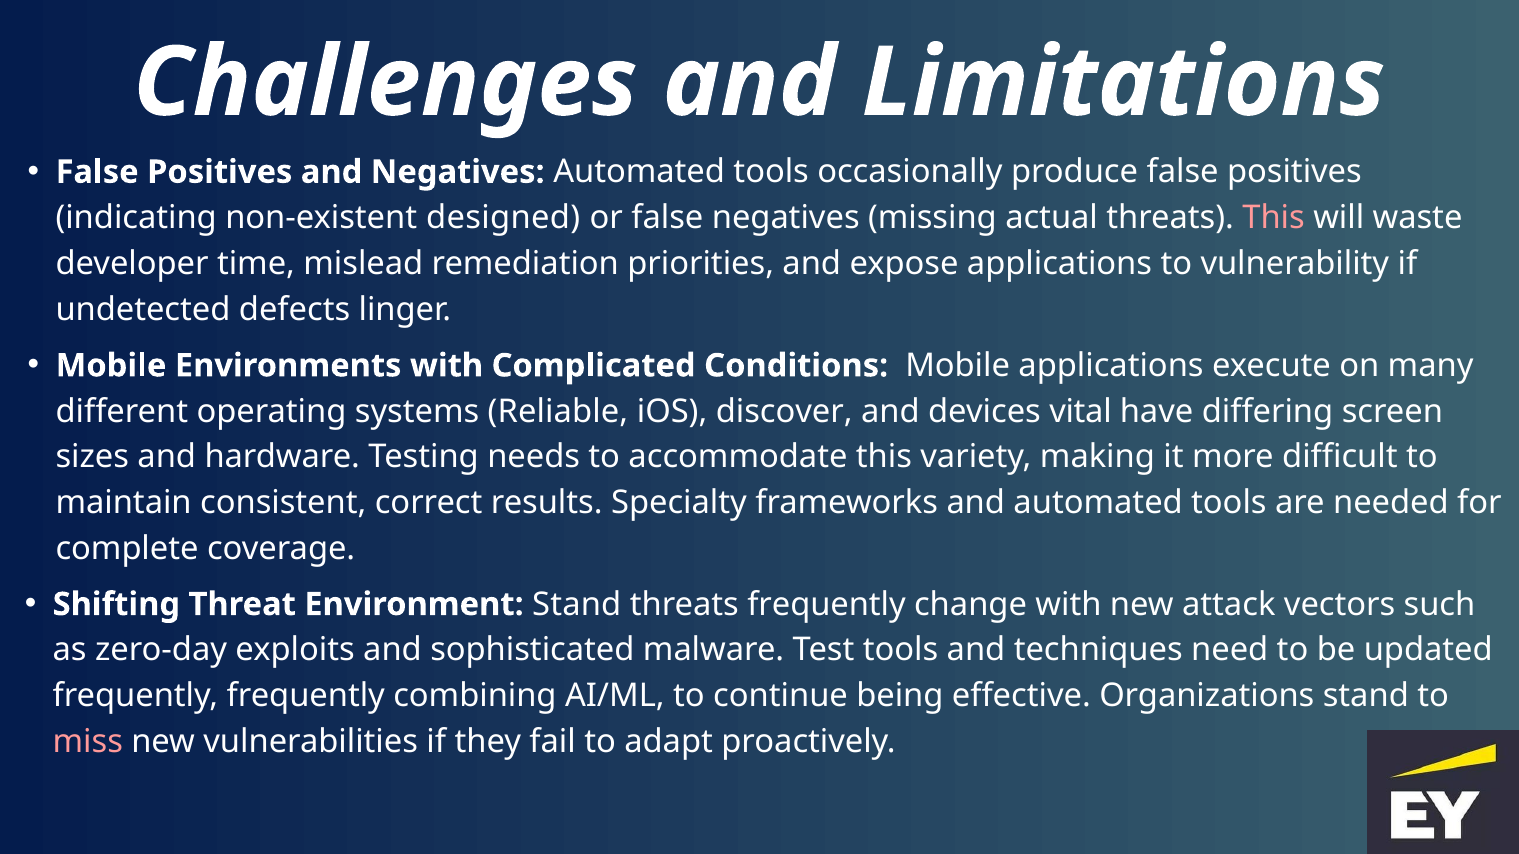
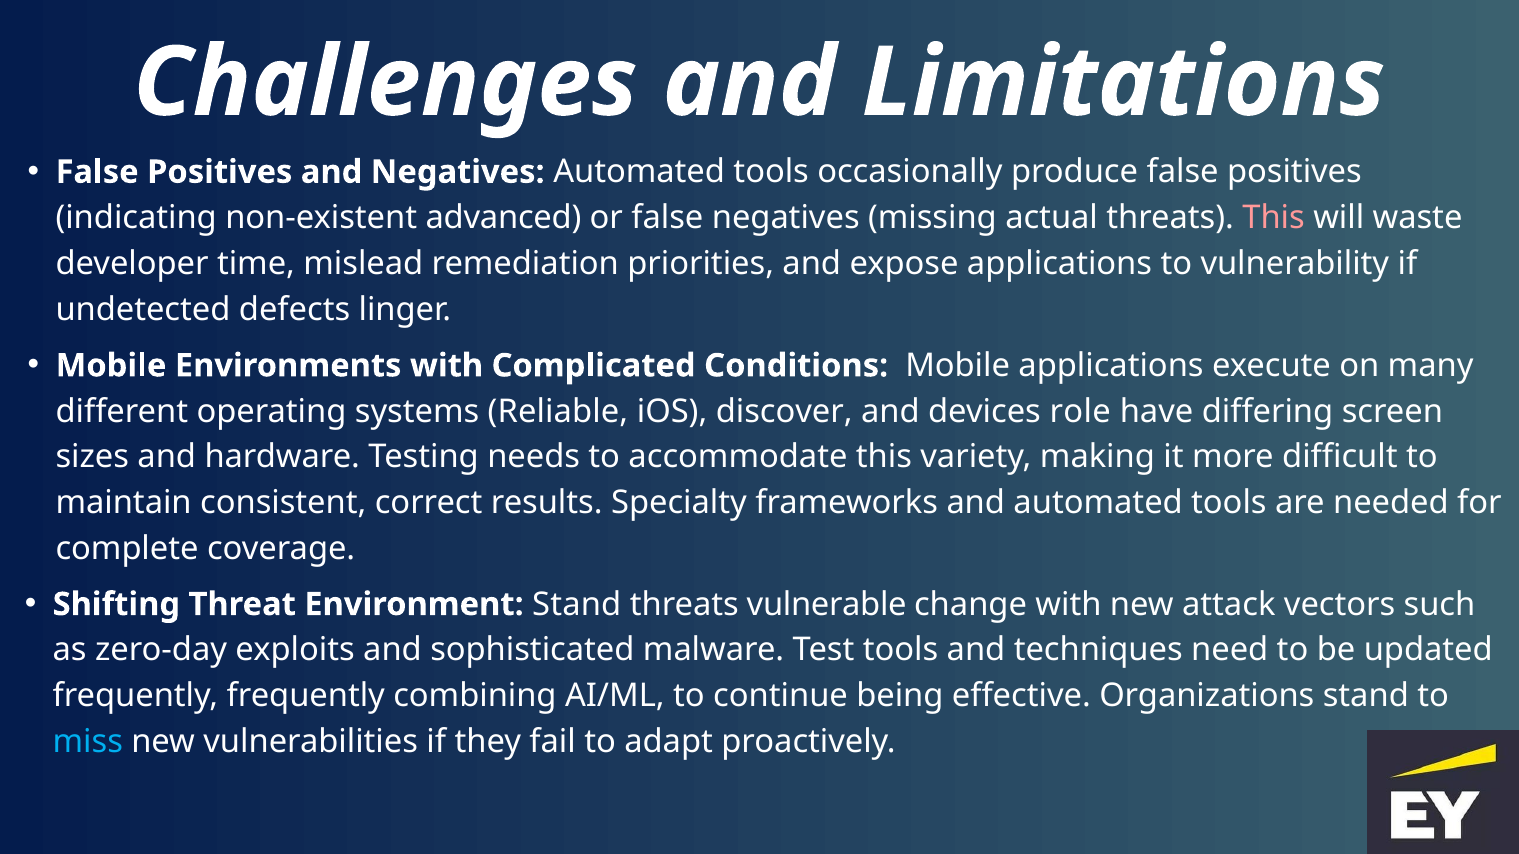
designed: designed -> advanced
vital: vital -> role
threats frequently: frequently -> vulnerable
miss colour: pink -> light blue
